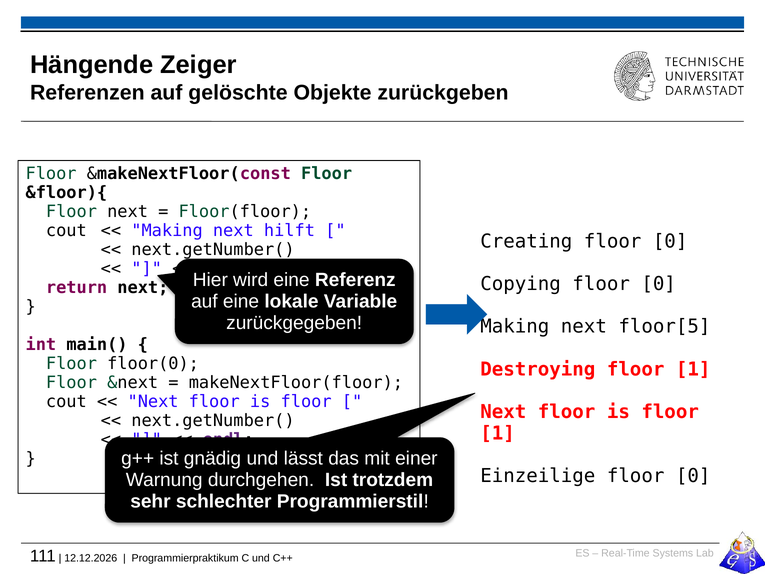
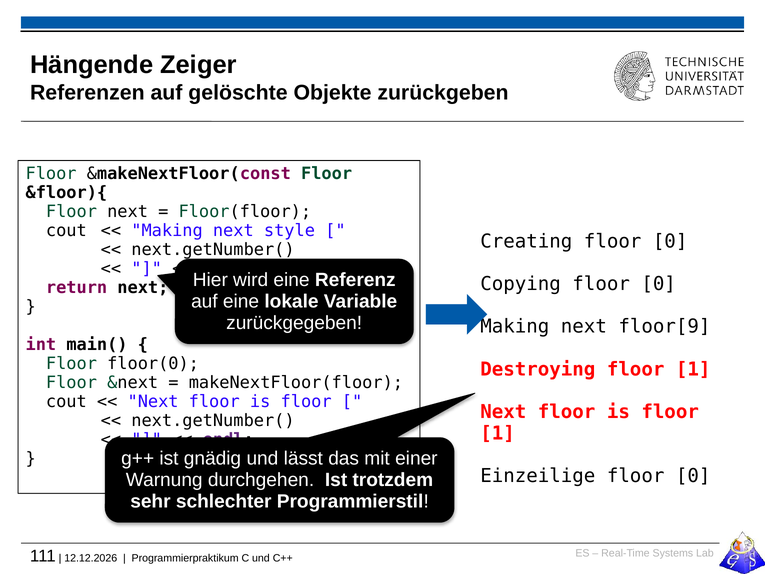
hilft: hilft -> style
floor[5: floor[5 -> floor[9
